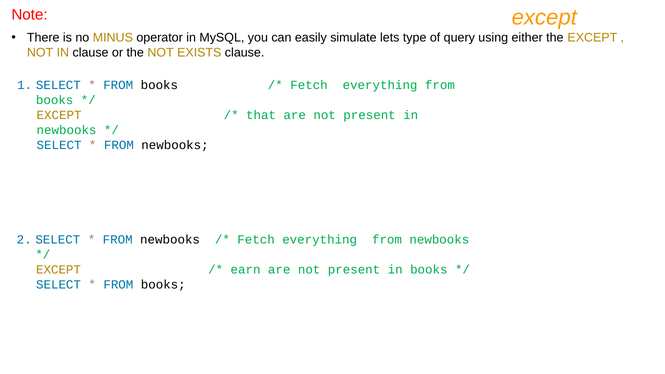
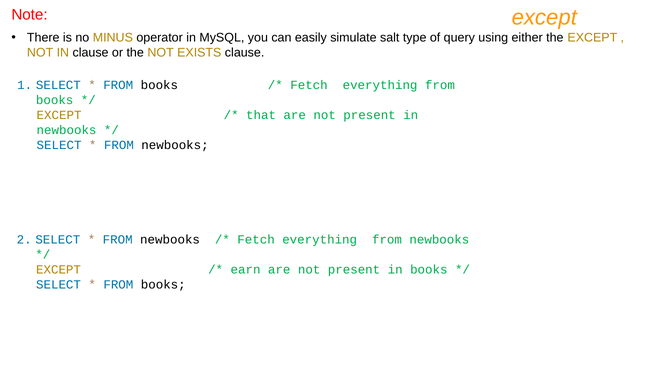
lets: lets -> salt
